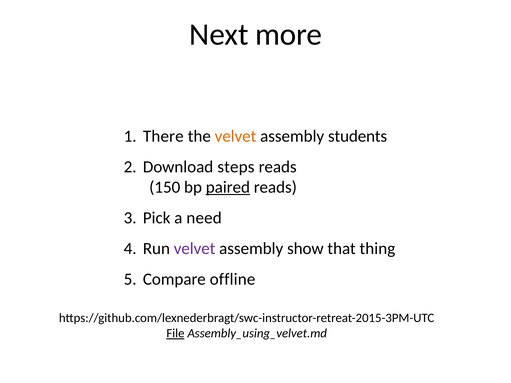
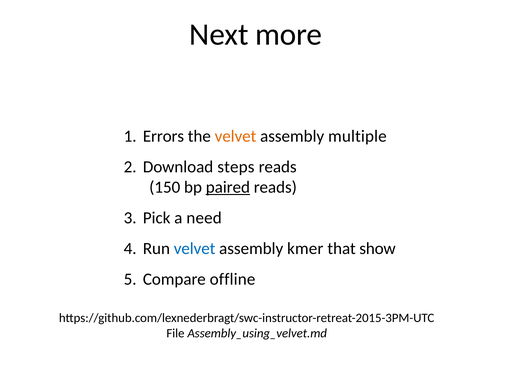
There: There -> Errors
students: students -> multiple
velvet at (195, 249) colour: purple -> blue
show: show -> kmer
thing: thing -> show
File underline: present -> none
